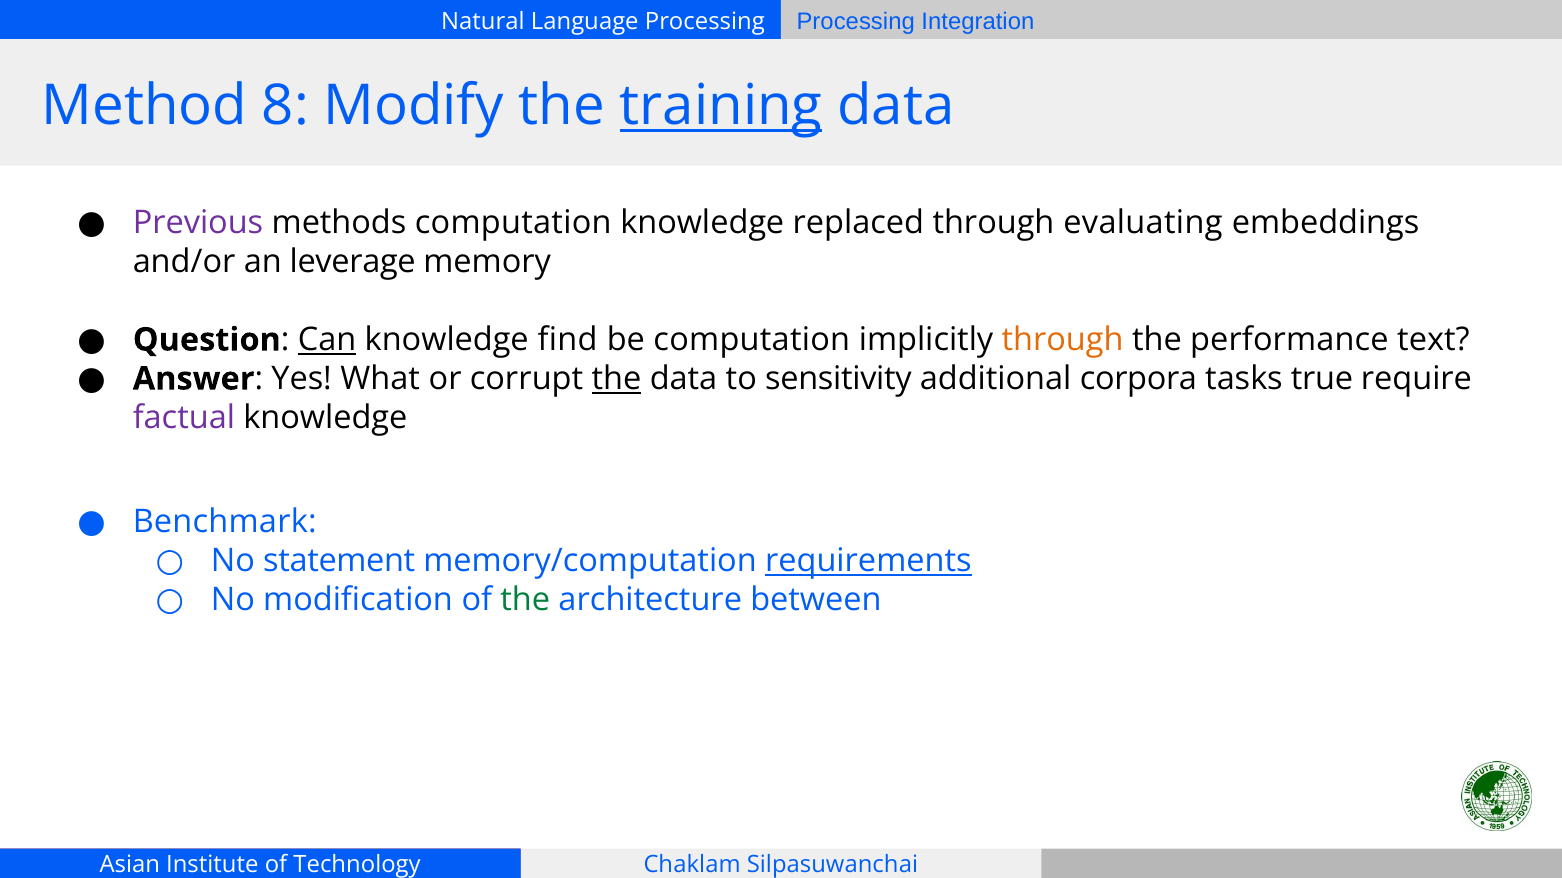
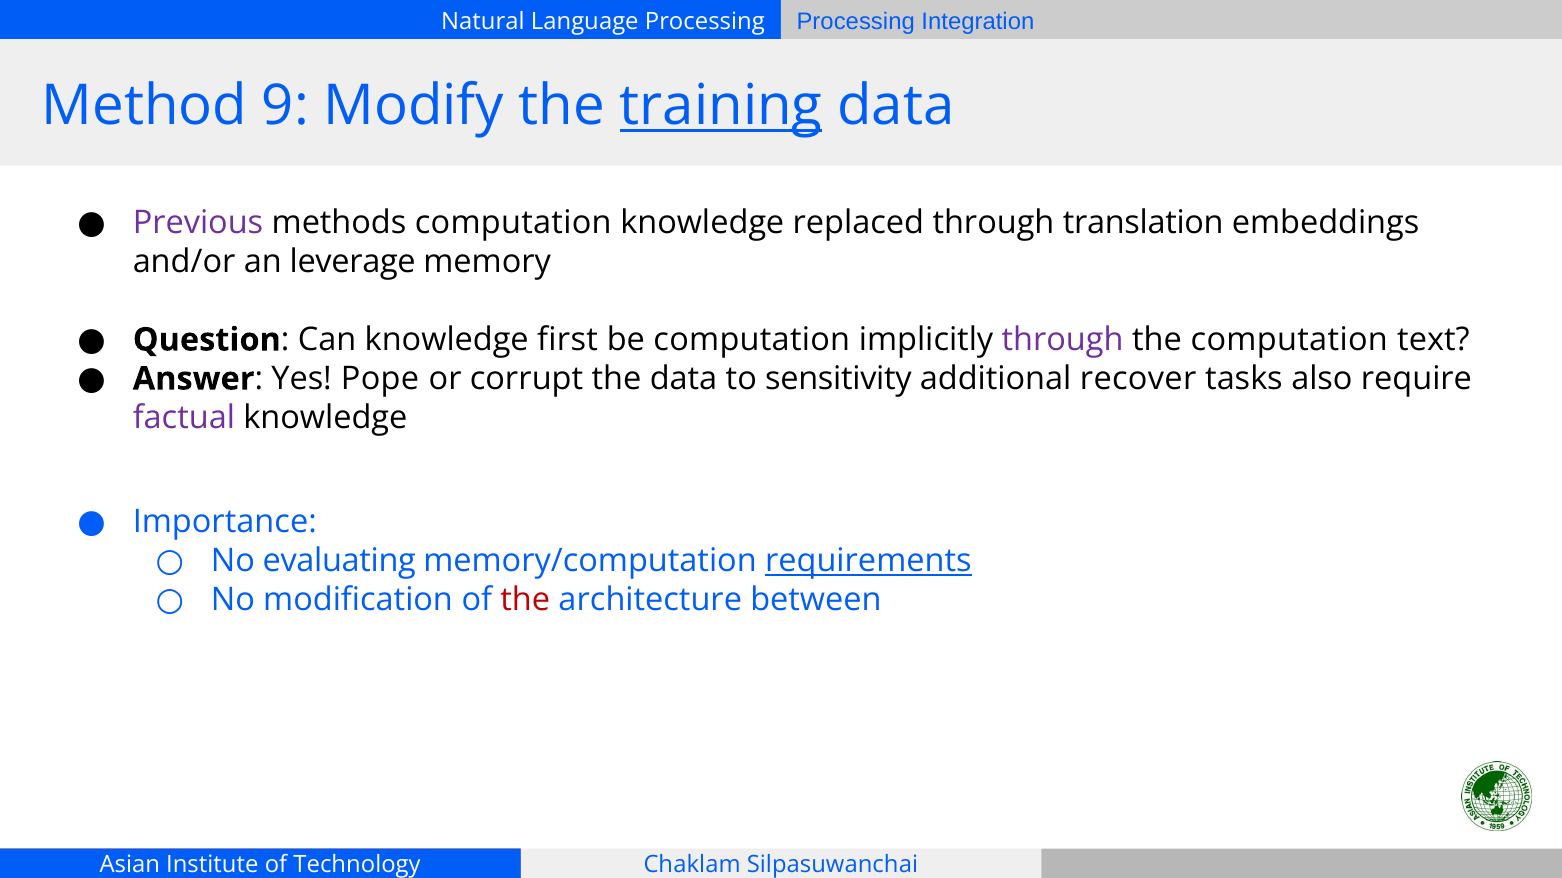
8: 8 -> 9
evaluating: evaluating -> translation
Can underline: present -> none
find: find -> first
through at (1063, 340) colour: orange -> purple
the performance: performance -> computation
What: What -> Pope
the at (616, 379) underline: present -> none
corpora: corpora -> recover
true: true -> also
Benchmark: Benchmark -> Importance
statement: statement -> evaluating
the at (525, 600) colour: green -> red
